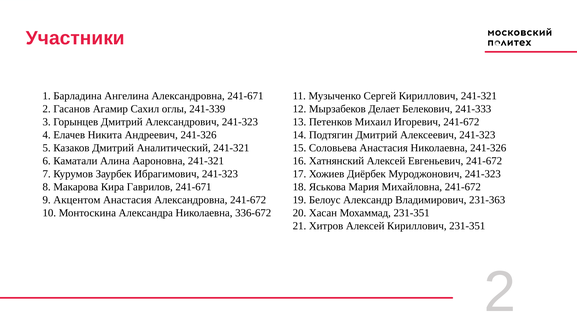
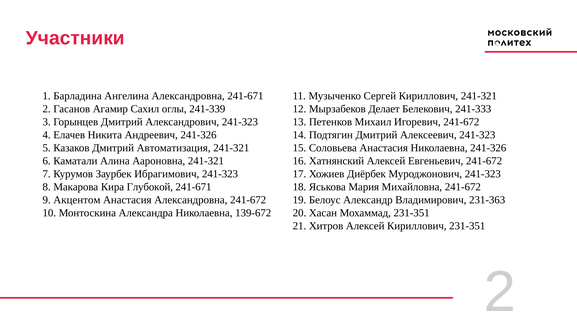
Аналитический: Аналитический -> Автоматизация
Гаврилов: Гаврилов -> Глубокой
336-672: 336-672 -> 139-672
